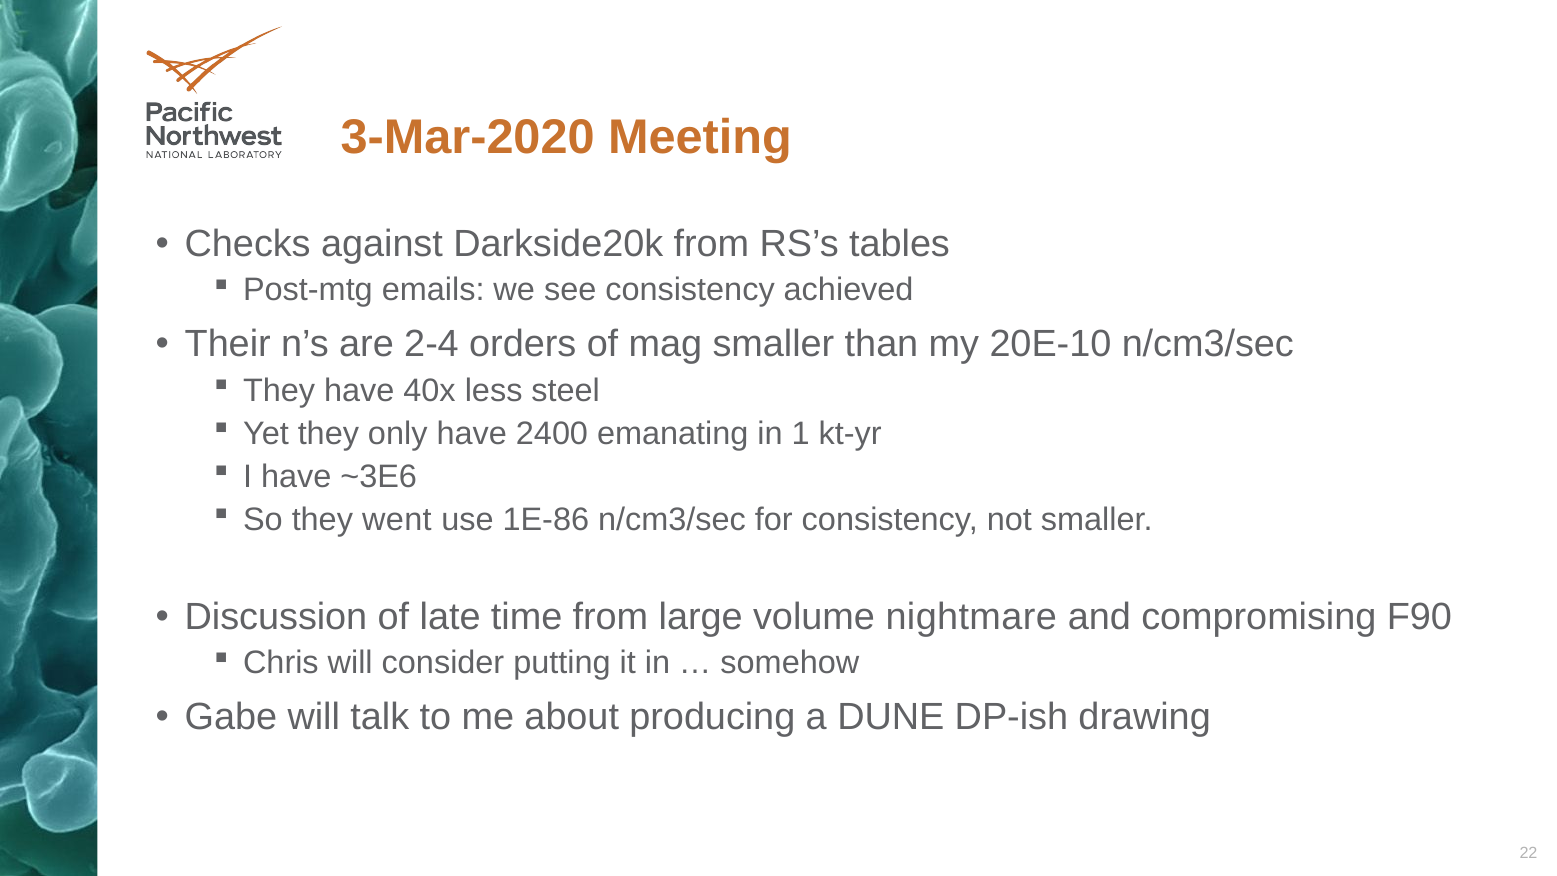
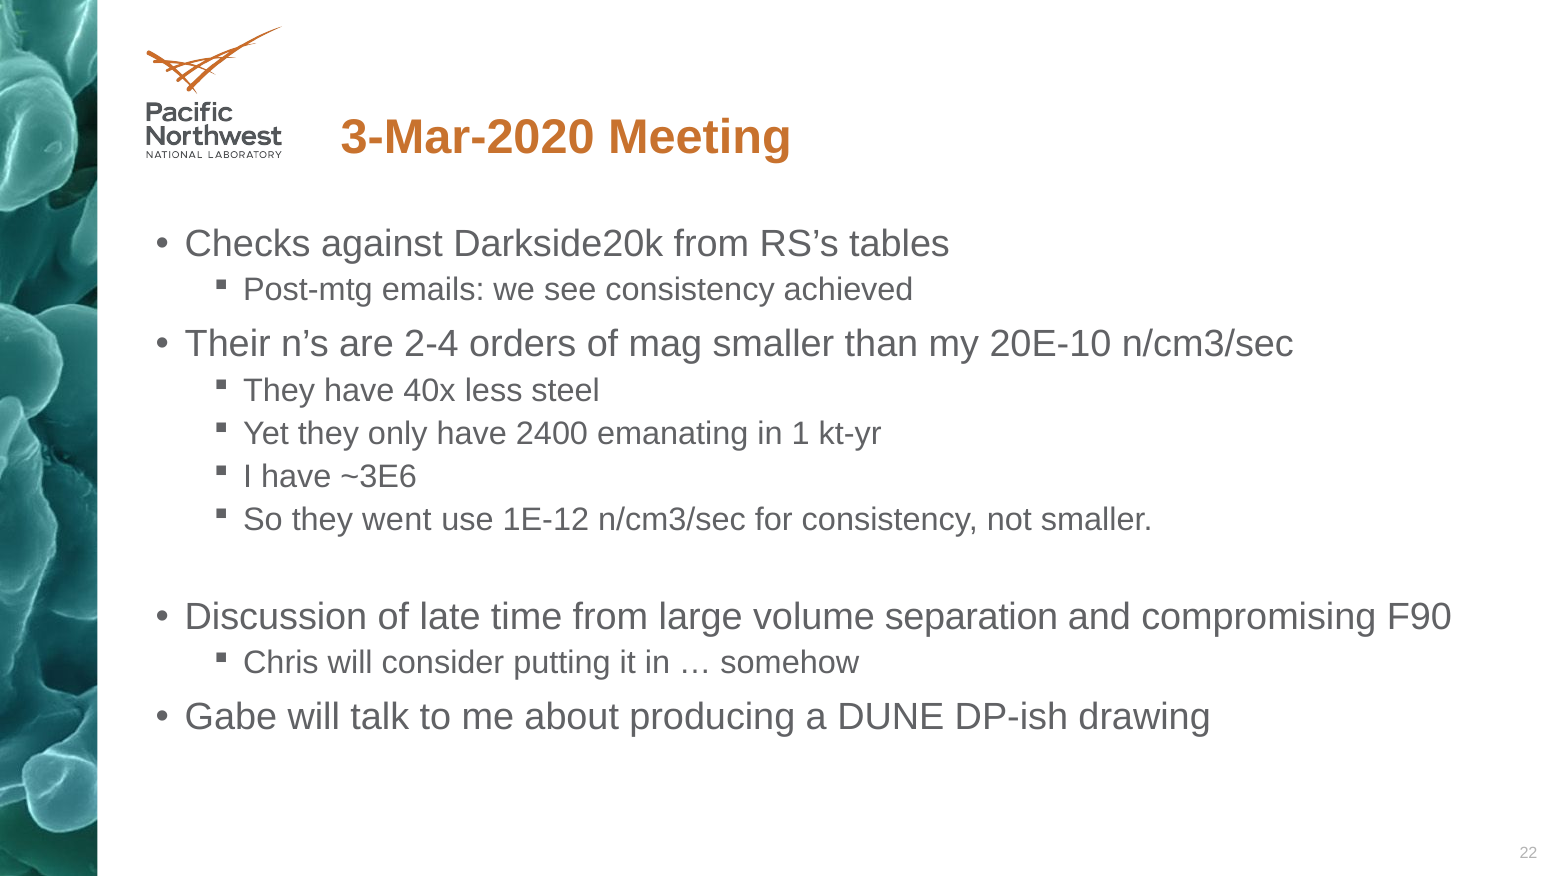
1E-86: 1E-86 -> 1E-12
nightmare: nightmare -> separation
